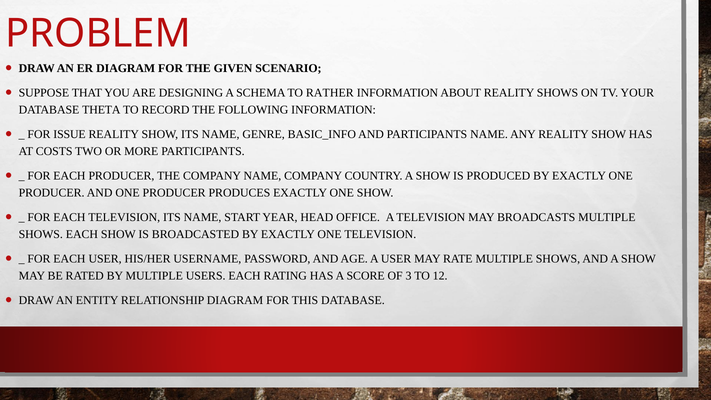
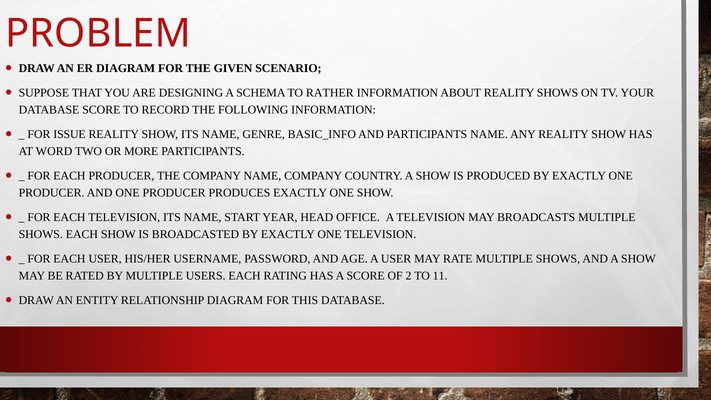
DATABASE THETA: THETA -> SCORE
COSTS: COSTS -> WORD
3: 3 -> 2
12: 12 -> 11
